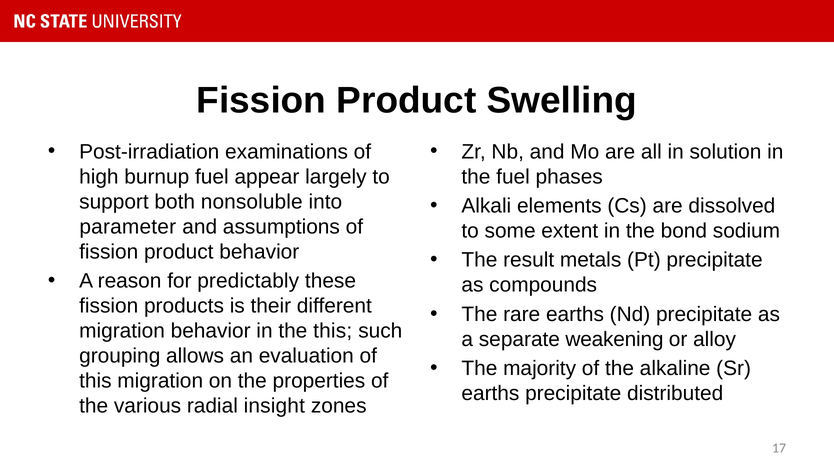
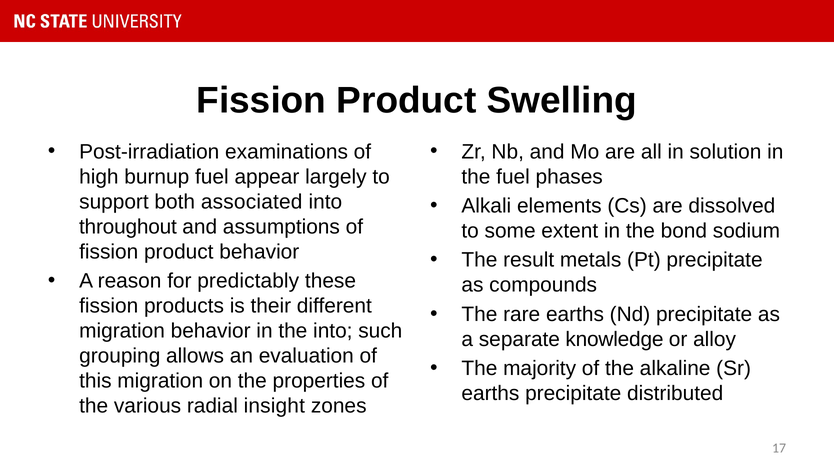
nonsoluble: nonsoluble -> associated
parameter: parameter -> throughout
the this: this -> into
weakening: weakening -> knowledge
